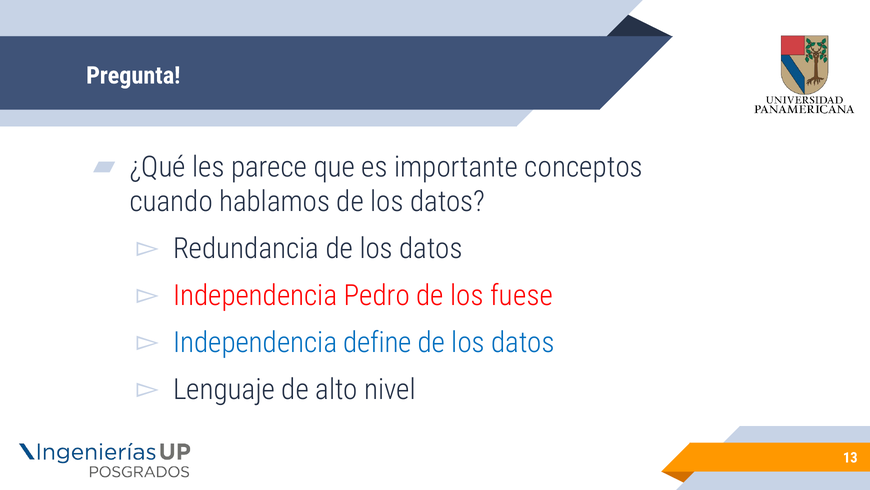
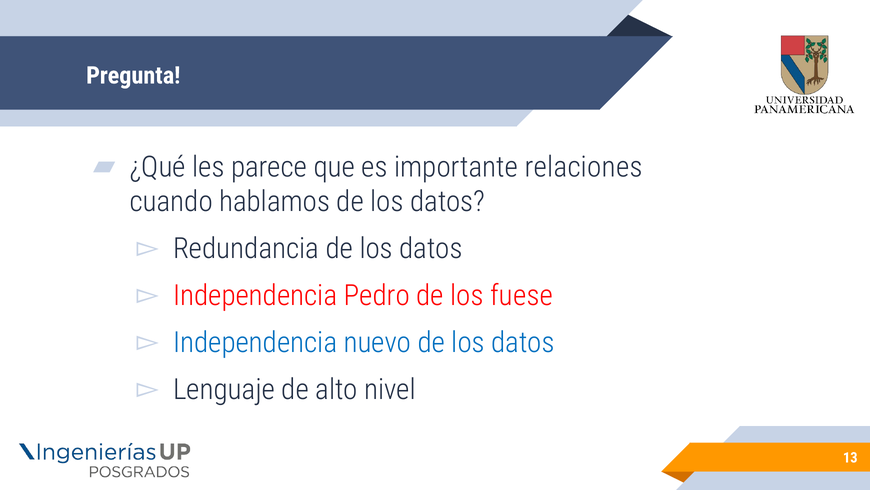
conceptos: conceptos -> relaciones
define: define -> nuevo
